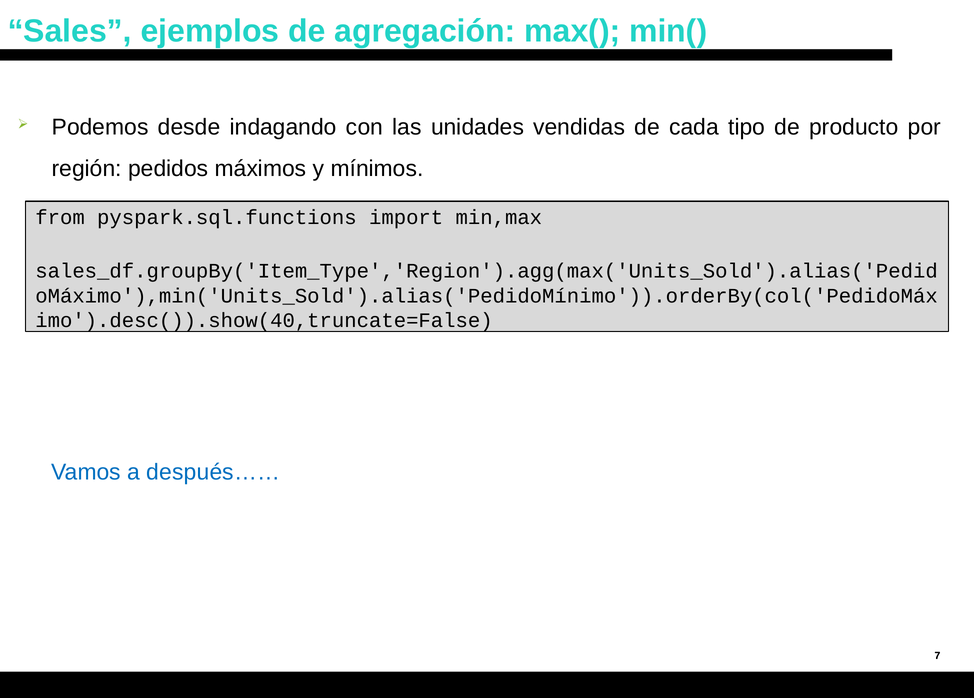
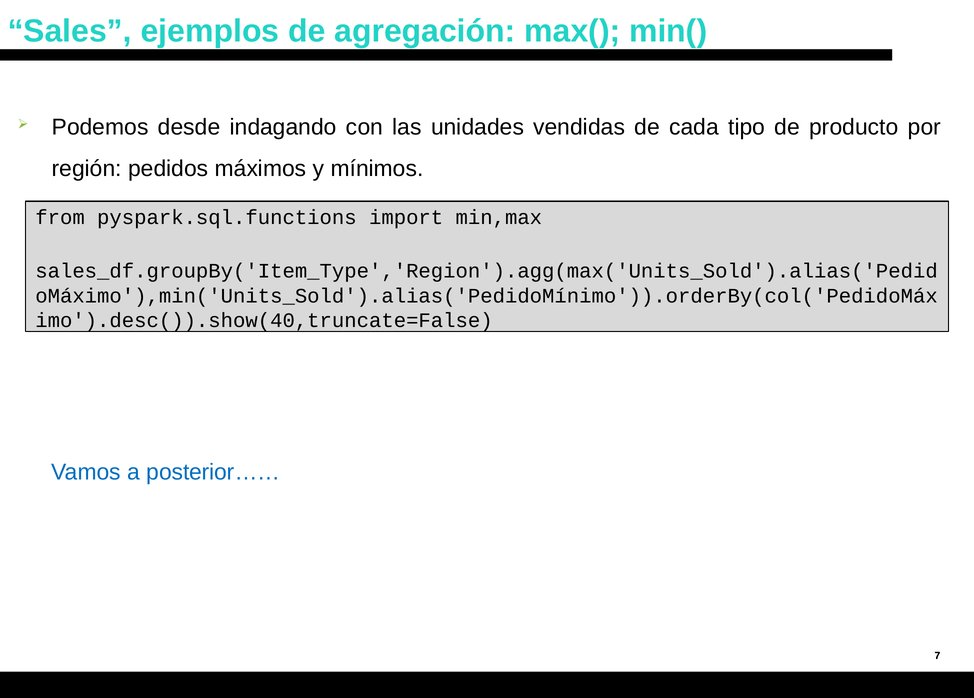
después……: después…… -> posterior……
